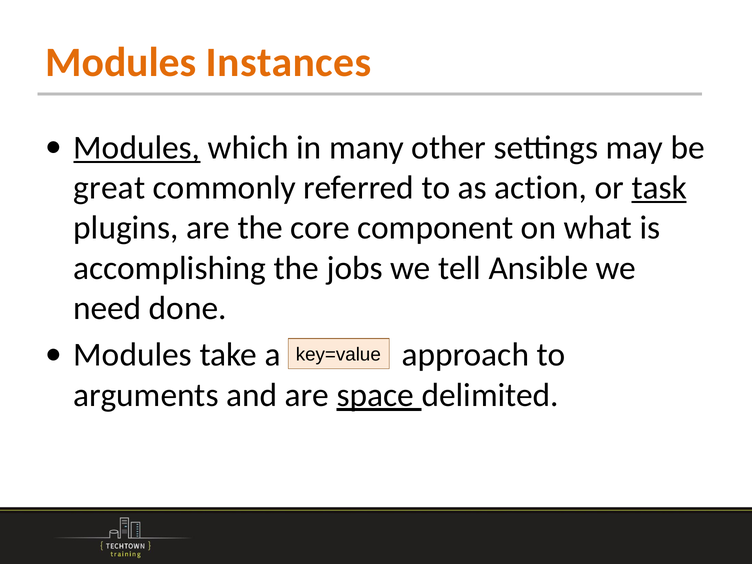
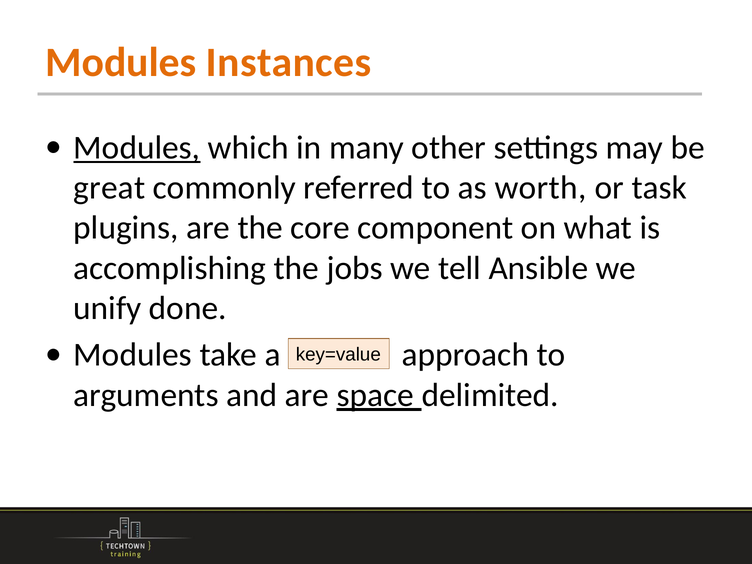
action: action -> worth
task underline: present -> none
need: need -> unify
